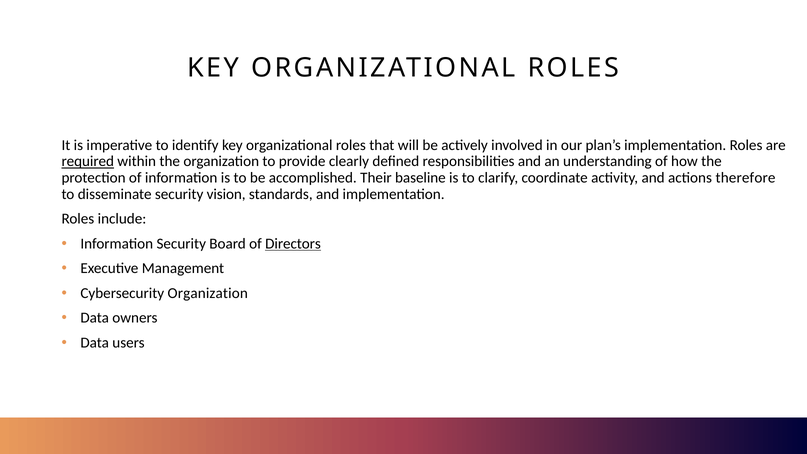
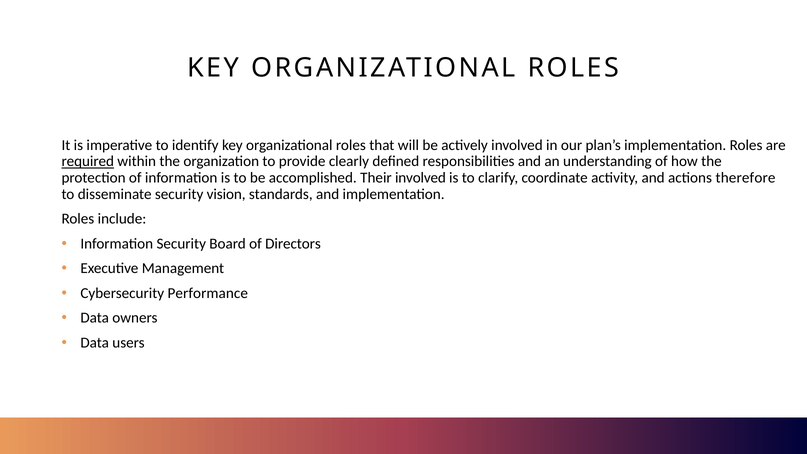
Their baseline: baseline -> involved
Directors underline: present -> none
Cybersecurity Organization: Organization -> Performance
